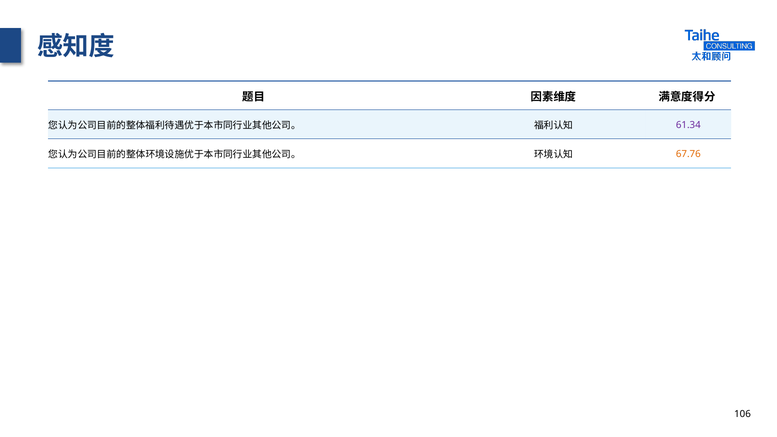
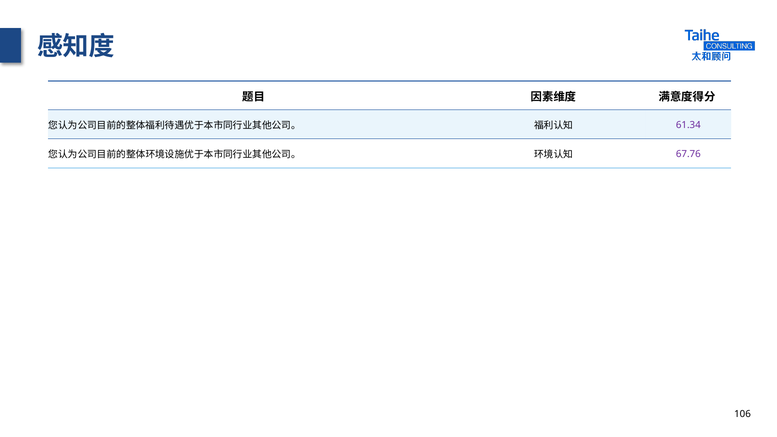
67.76 colour: orange -> purple
